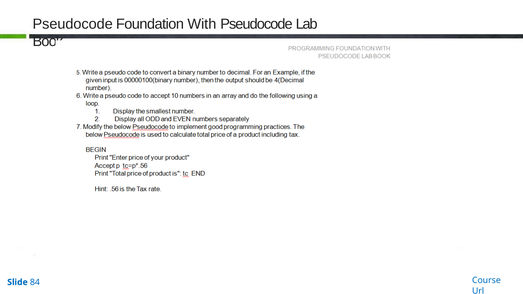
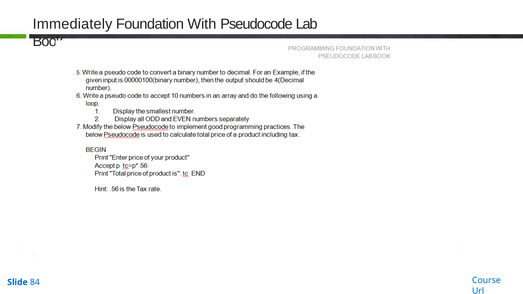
Pseudocode at (73, 24): Pseudocode -> Immediately
